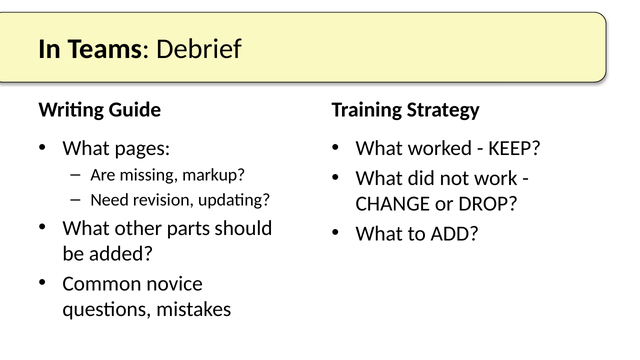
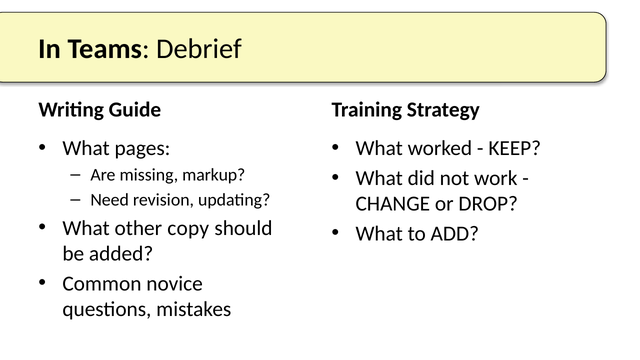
parts: parts -> copy
